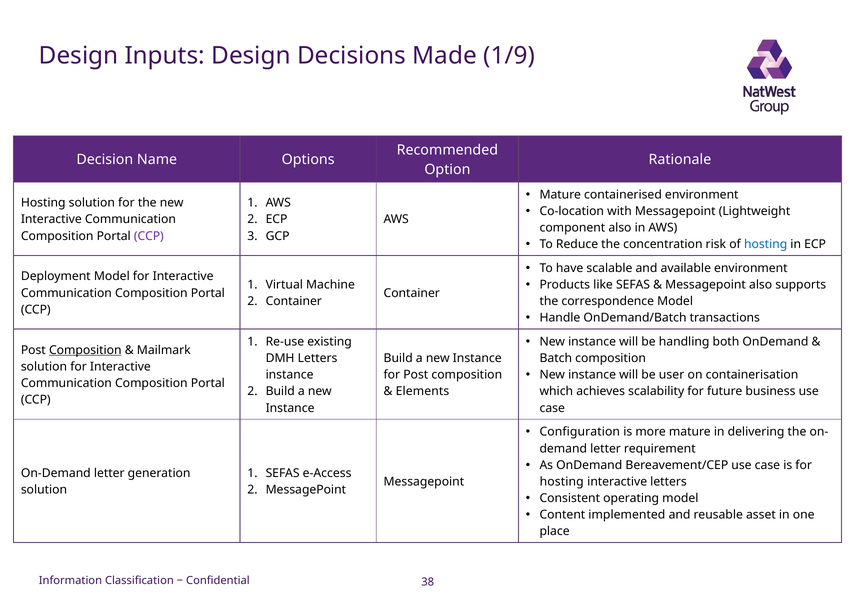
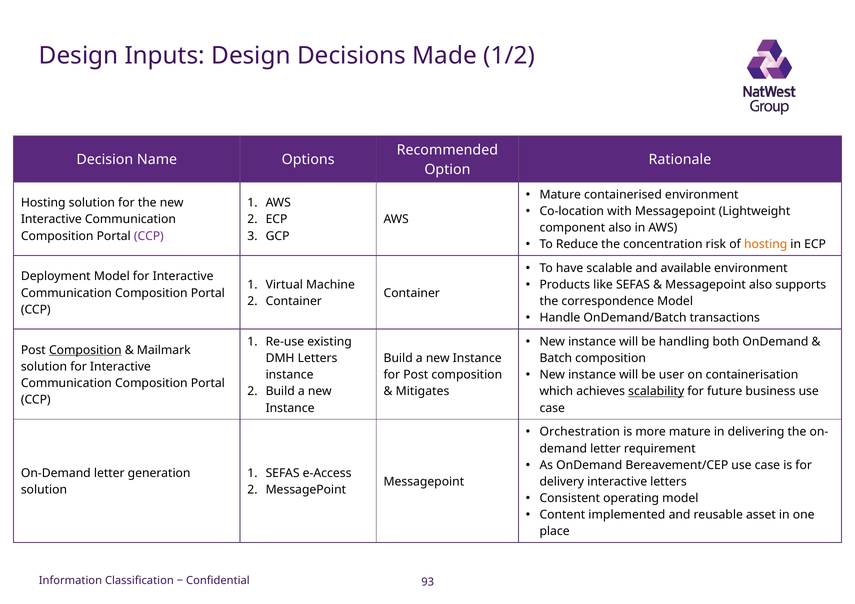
1/9: 1/9 -> 1/2
hosting at (766, 245) colour: blue -> orange
Elements: Elements -> Mitigates
scalability underline: none -> present
Configuration: Configuration -> Orchestration
hosting at (562, 482): hosting -> delivery
38: 38 -> 93
